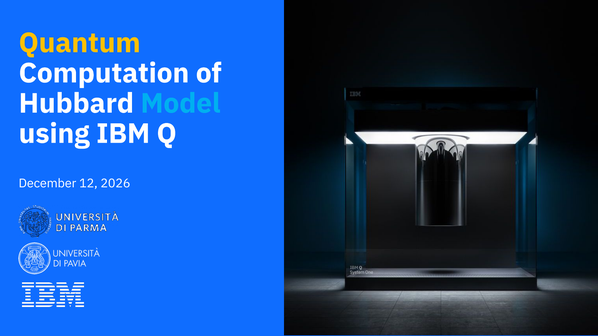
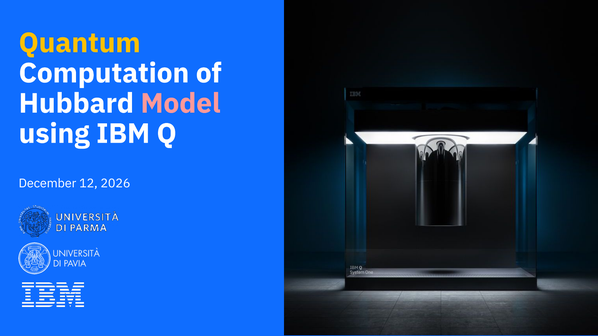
Model colour: light blue -> pink
